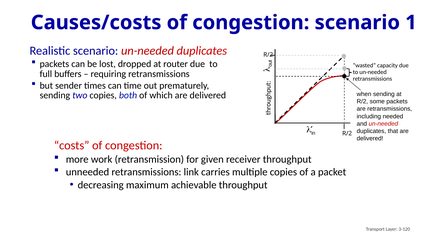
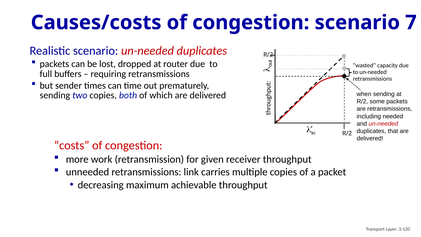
1: 1 -> 7
